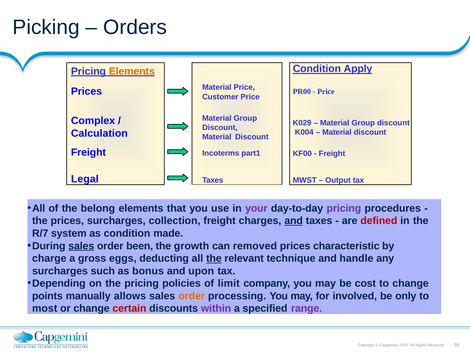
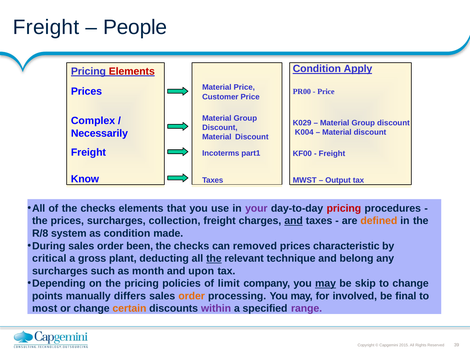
Picking at (46, 27): Picking -> Freight
Orders: Orders -> People
Elements at (132, 71) colour: orange -> red
Calculation: Calculation -> Necessarily
Legal: Legal -> Know
of the belong: belong -> checks
pricing at (344, 209) colour: purple -> red
defined colour: red -> orange
R/7: R/7 -> R/8
sales at (81, 246) underline: present -> none
growth at (192, 246): growth -> checks
charge: charge -> critical
eggs: eggs -> plant
handle: handle -> belong
bonus: bonus -> month
may at (326, 284) underline: none -> present
cost: cost -> skip
allows: allows -> differs
only: only -> final
certain colour: red -> orange
